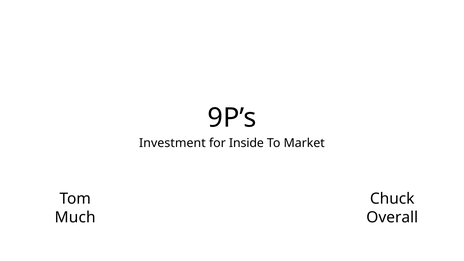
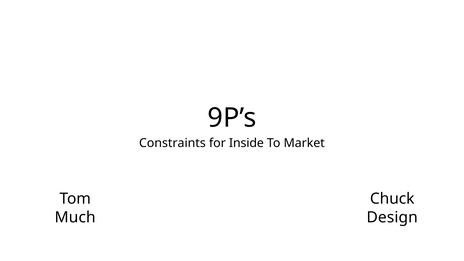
Investment: Investment -> Constraints
Overall: Overall -> Design
